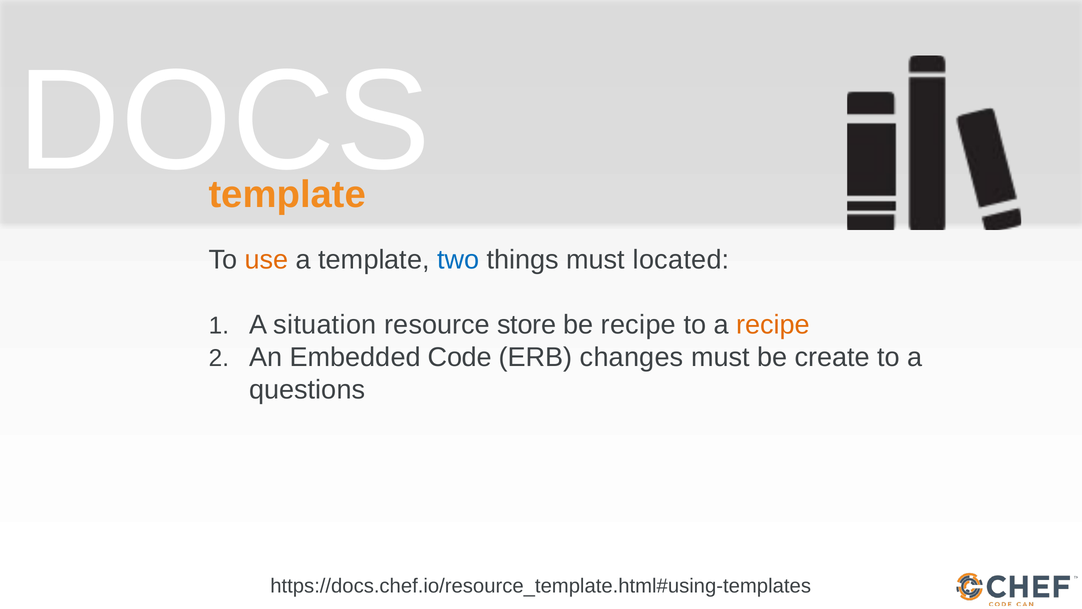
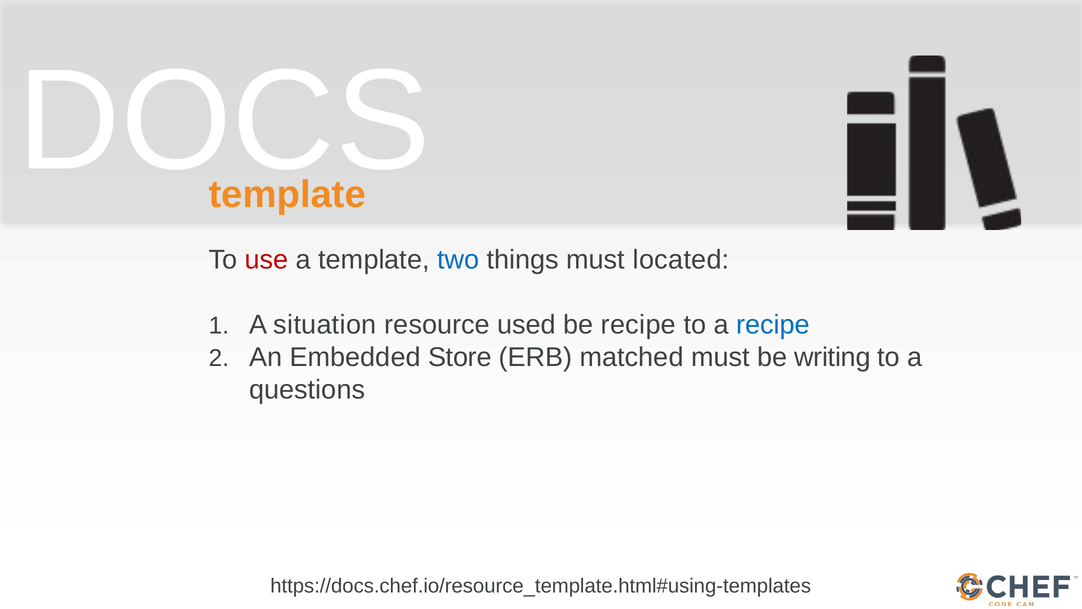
use colour: orange -> red
store: store -> used
recipe at (773, 325) colour: orange -> blue
Code: Code -> Store
changes: changes -> matched
create: create -> writing
